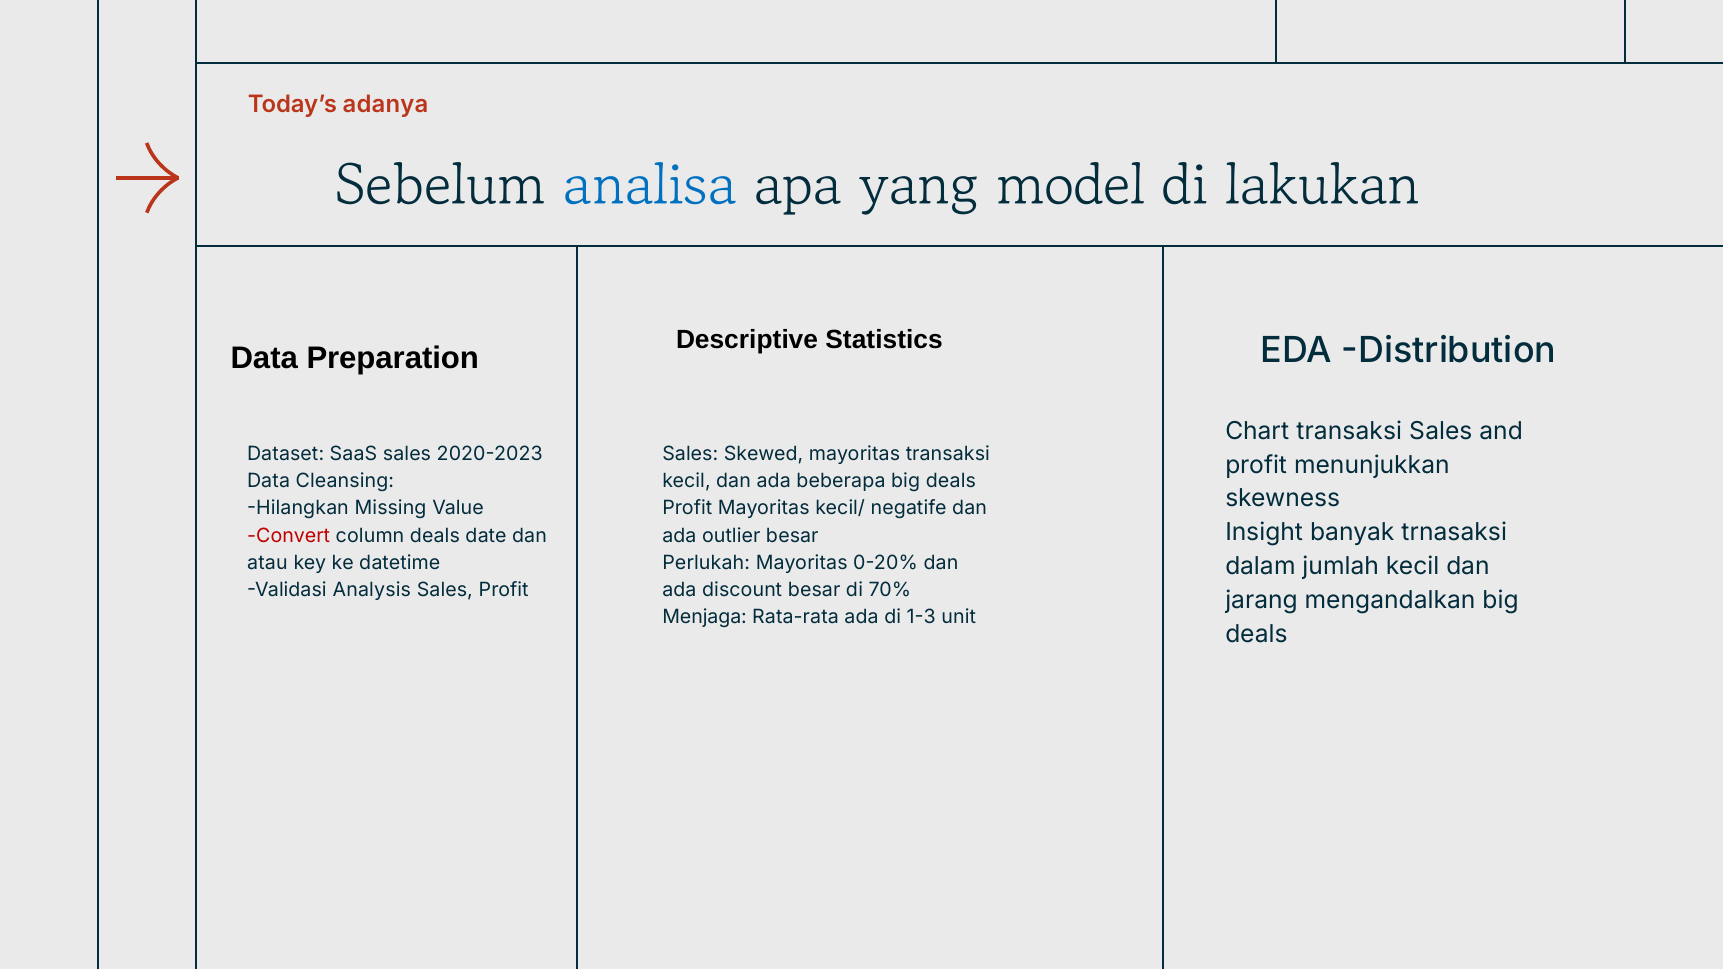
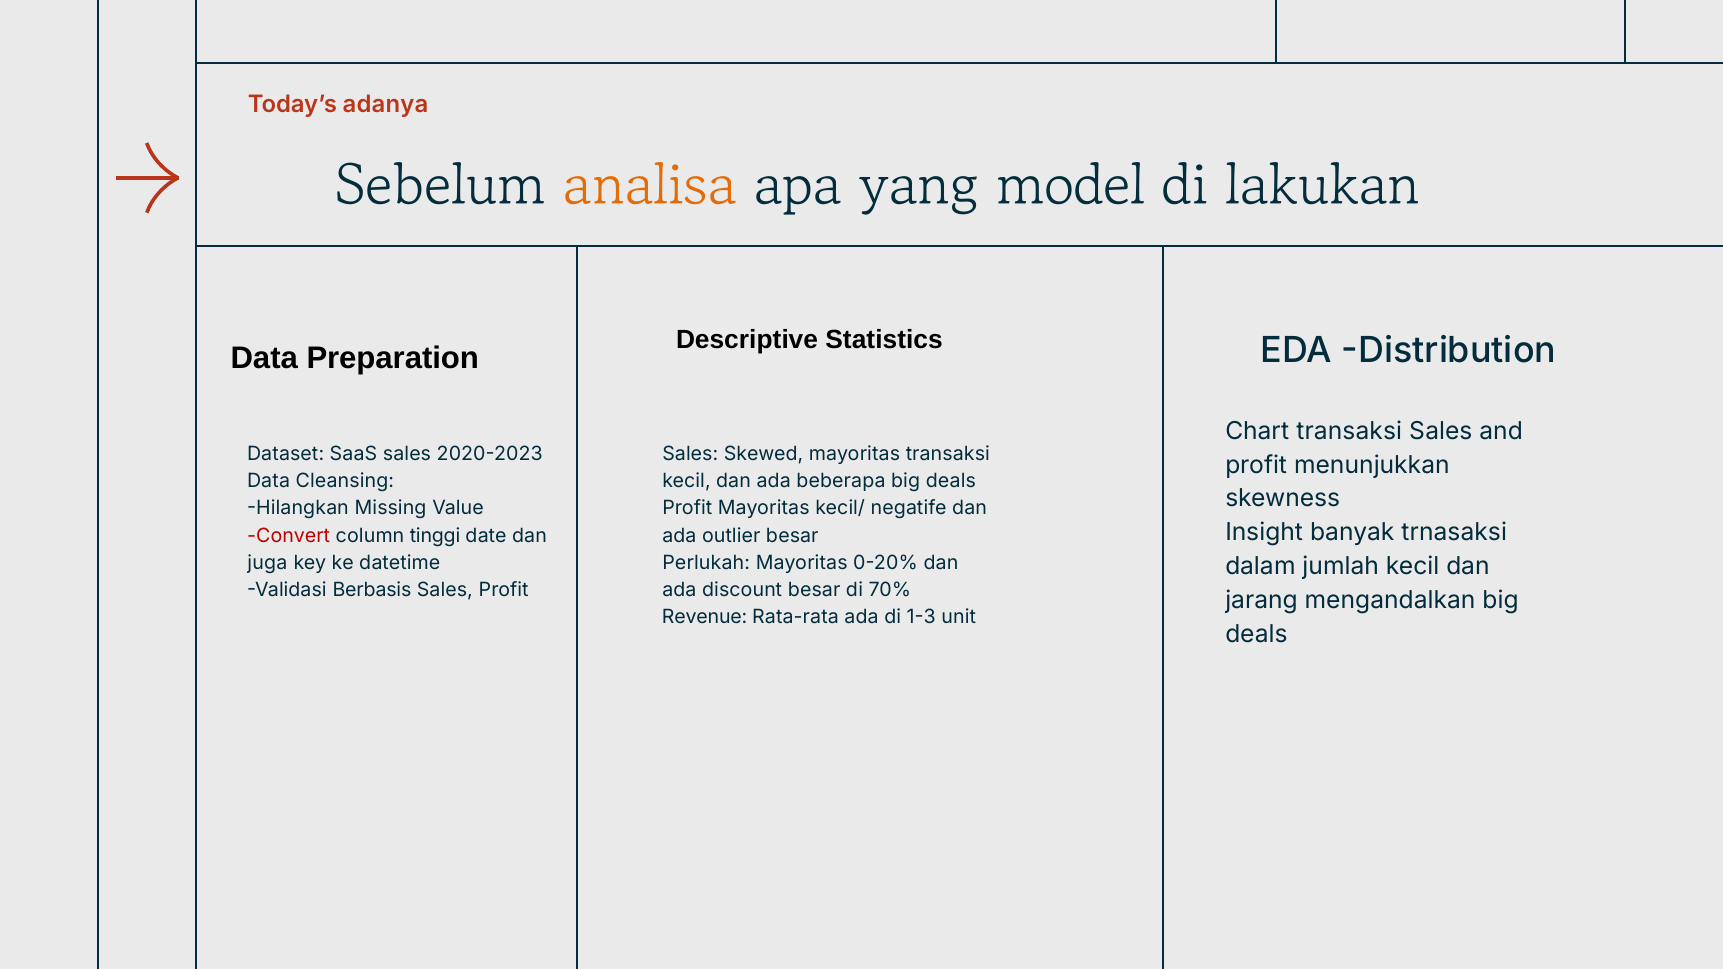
analisa colour: blue -> orange
column deals: deals -> tinggi
atau: atau -> juga
Analysis: Analysis -> Berbasis
Menjaga: Menjaga -> Revenue
